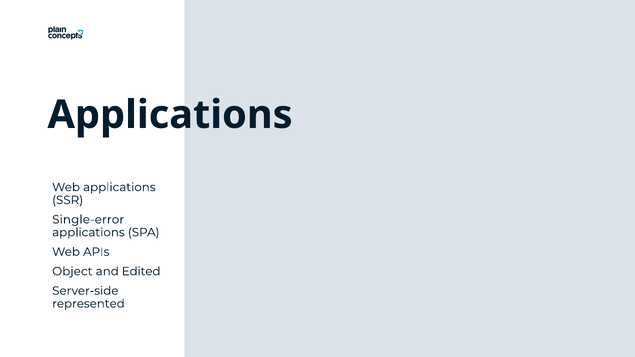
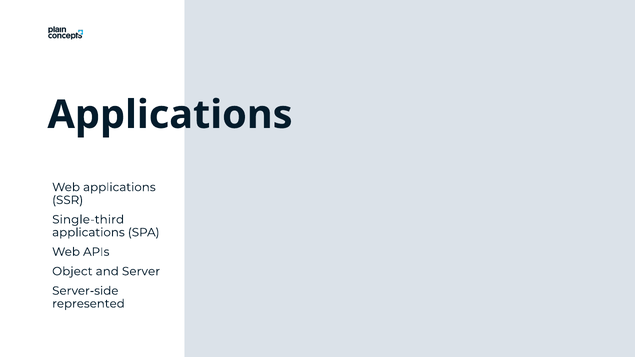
Single-error: Single-error -> Single-third
Edited: Edited -> Server
